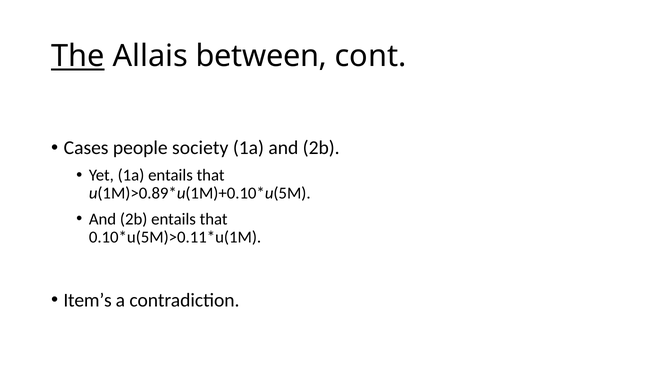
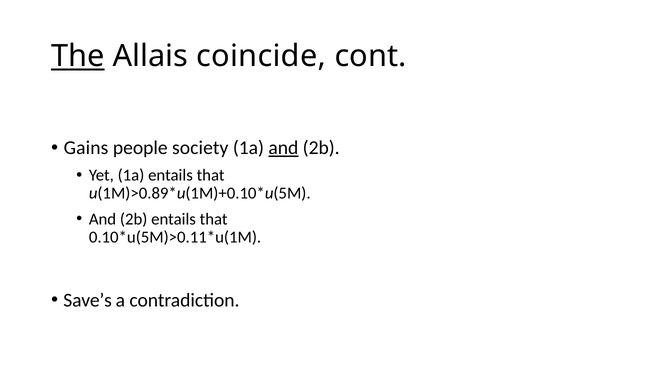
between: between -> coincide
Cases: Cases -> Gains
and at (283, 148) underline: none -> present
Item’s: Item’s -> Save’s
